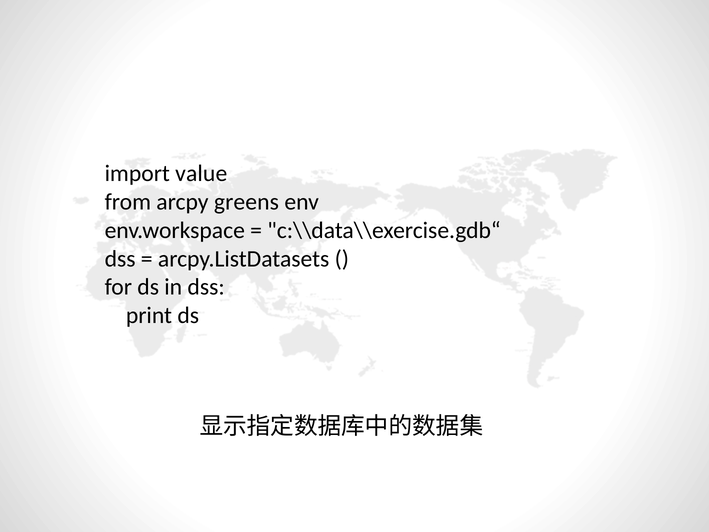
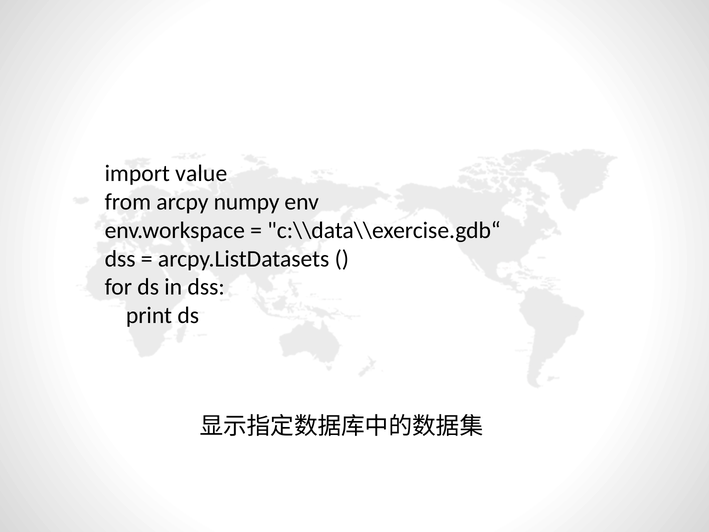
greens: greens -> numpy
